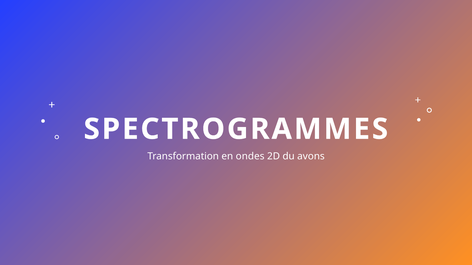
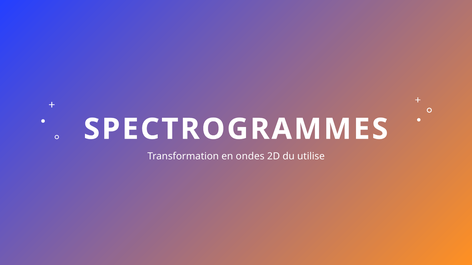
avons: avons -> utilise
